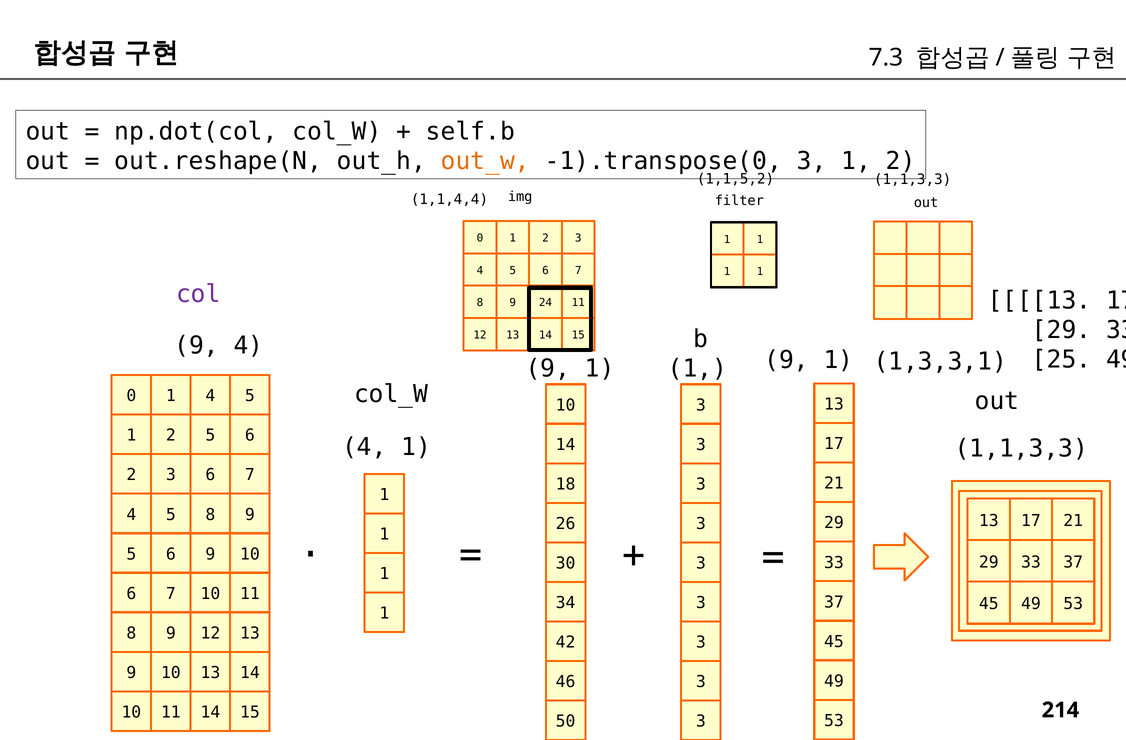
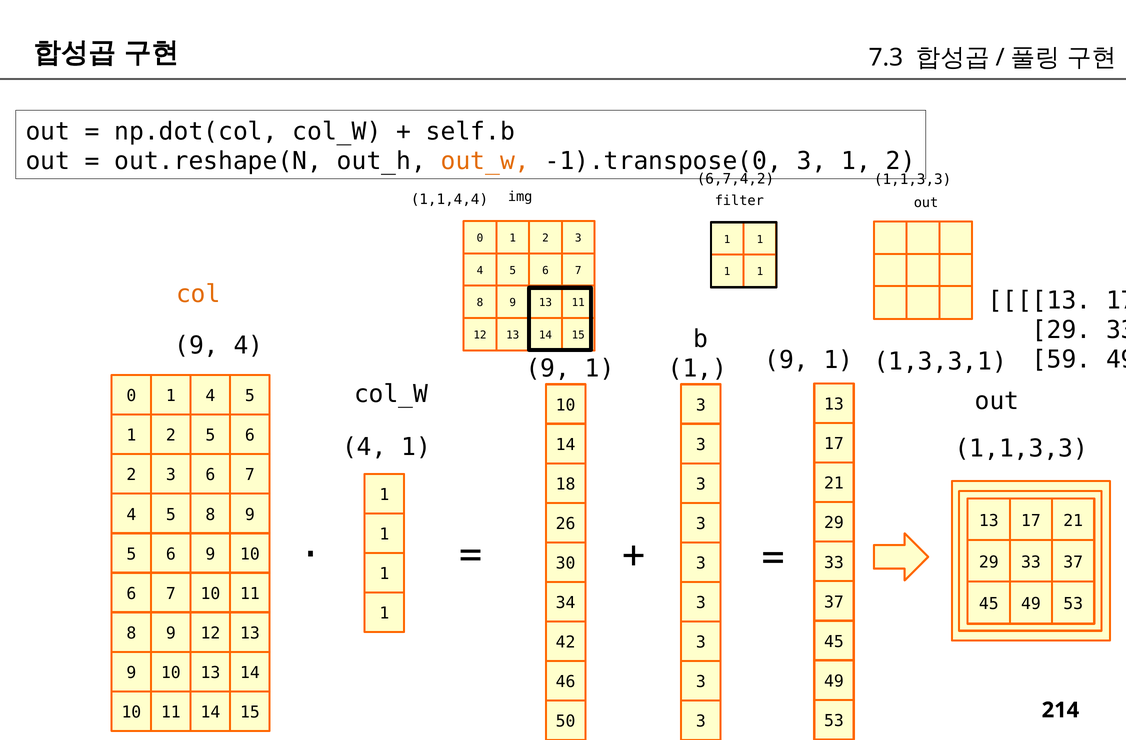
1,1,5,2: 1,1,5,2 -> 6,7,4,2
col colour: purple -> orange
9 24: 24 -> 13
25: 25 -> 59
